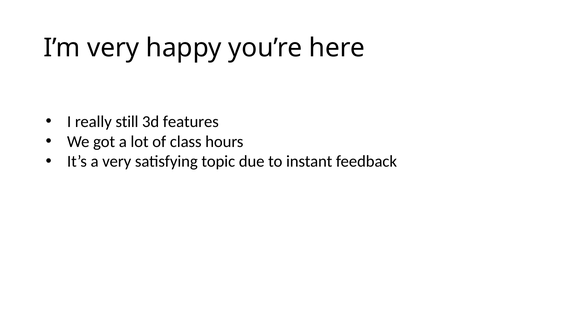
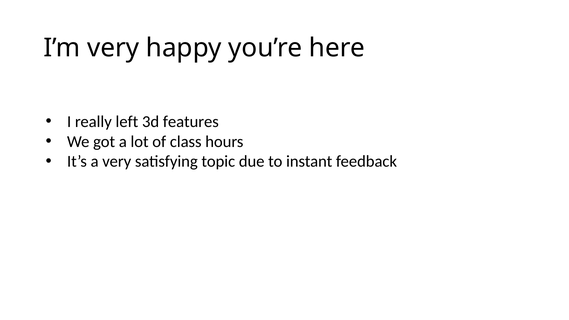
still: still -> left
